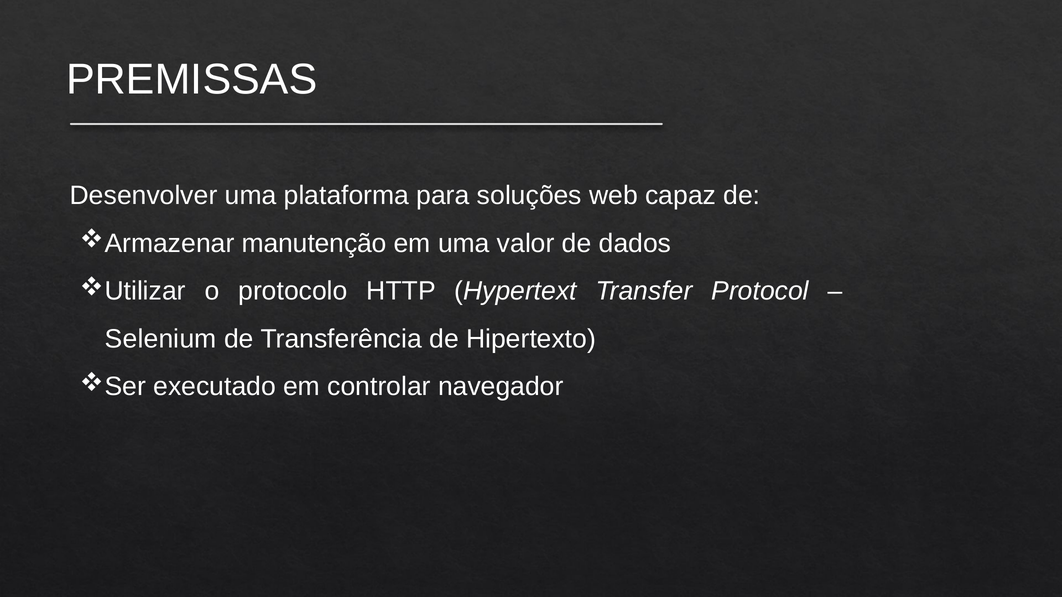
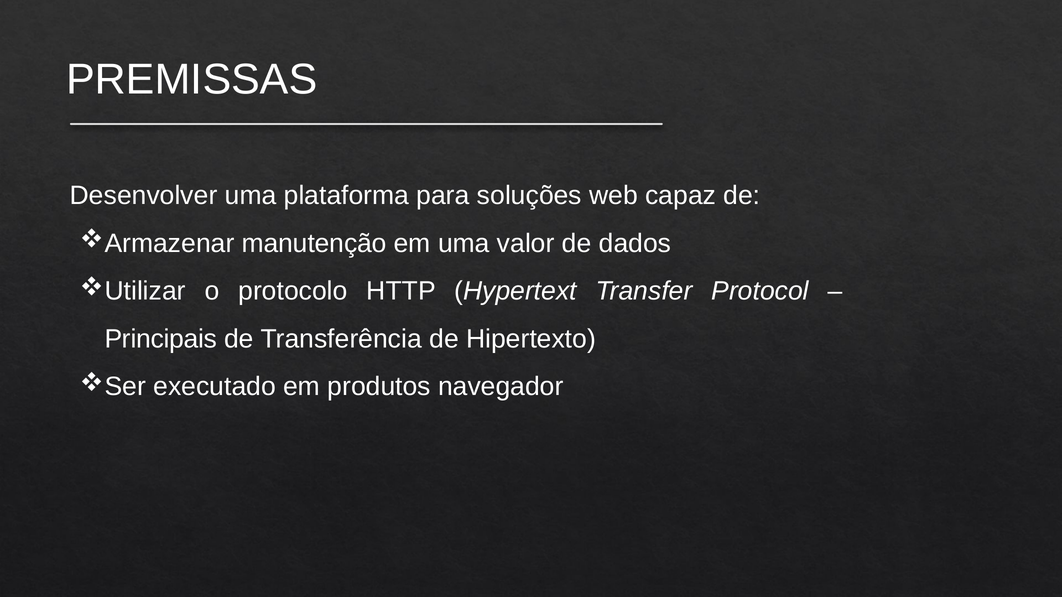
Selenium: Selenium -> Principais
controlar: controlar -> produtos
